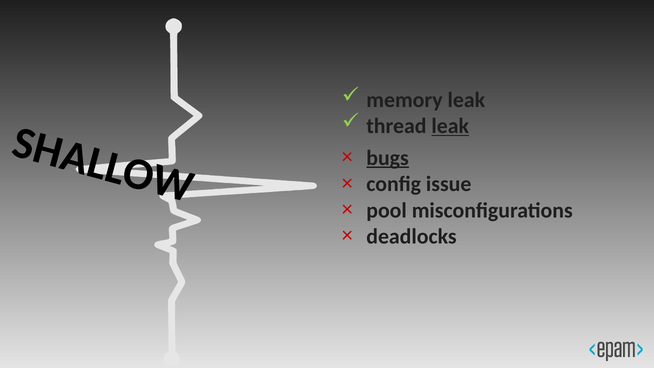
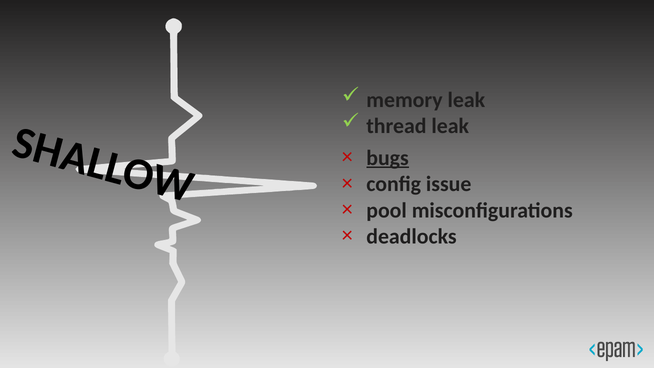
leak at (450, 126) underline: present -> none
